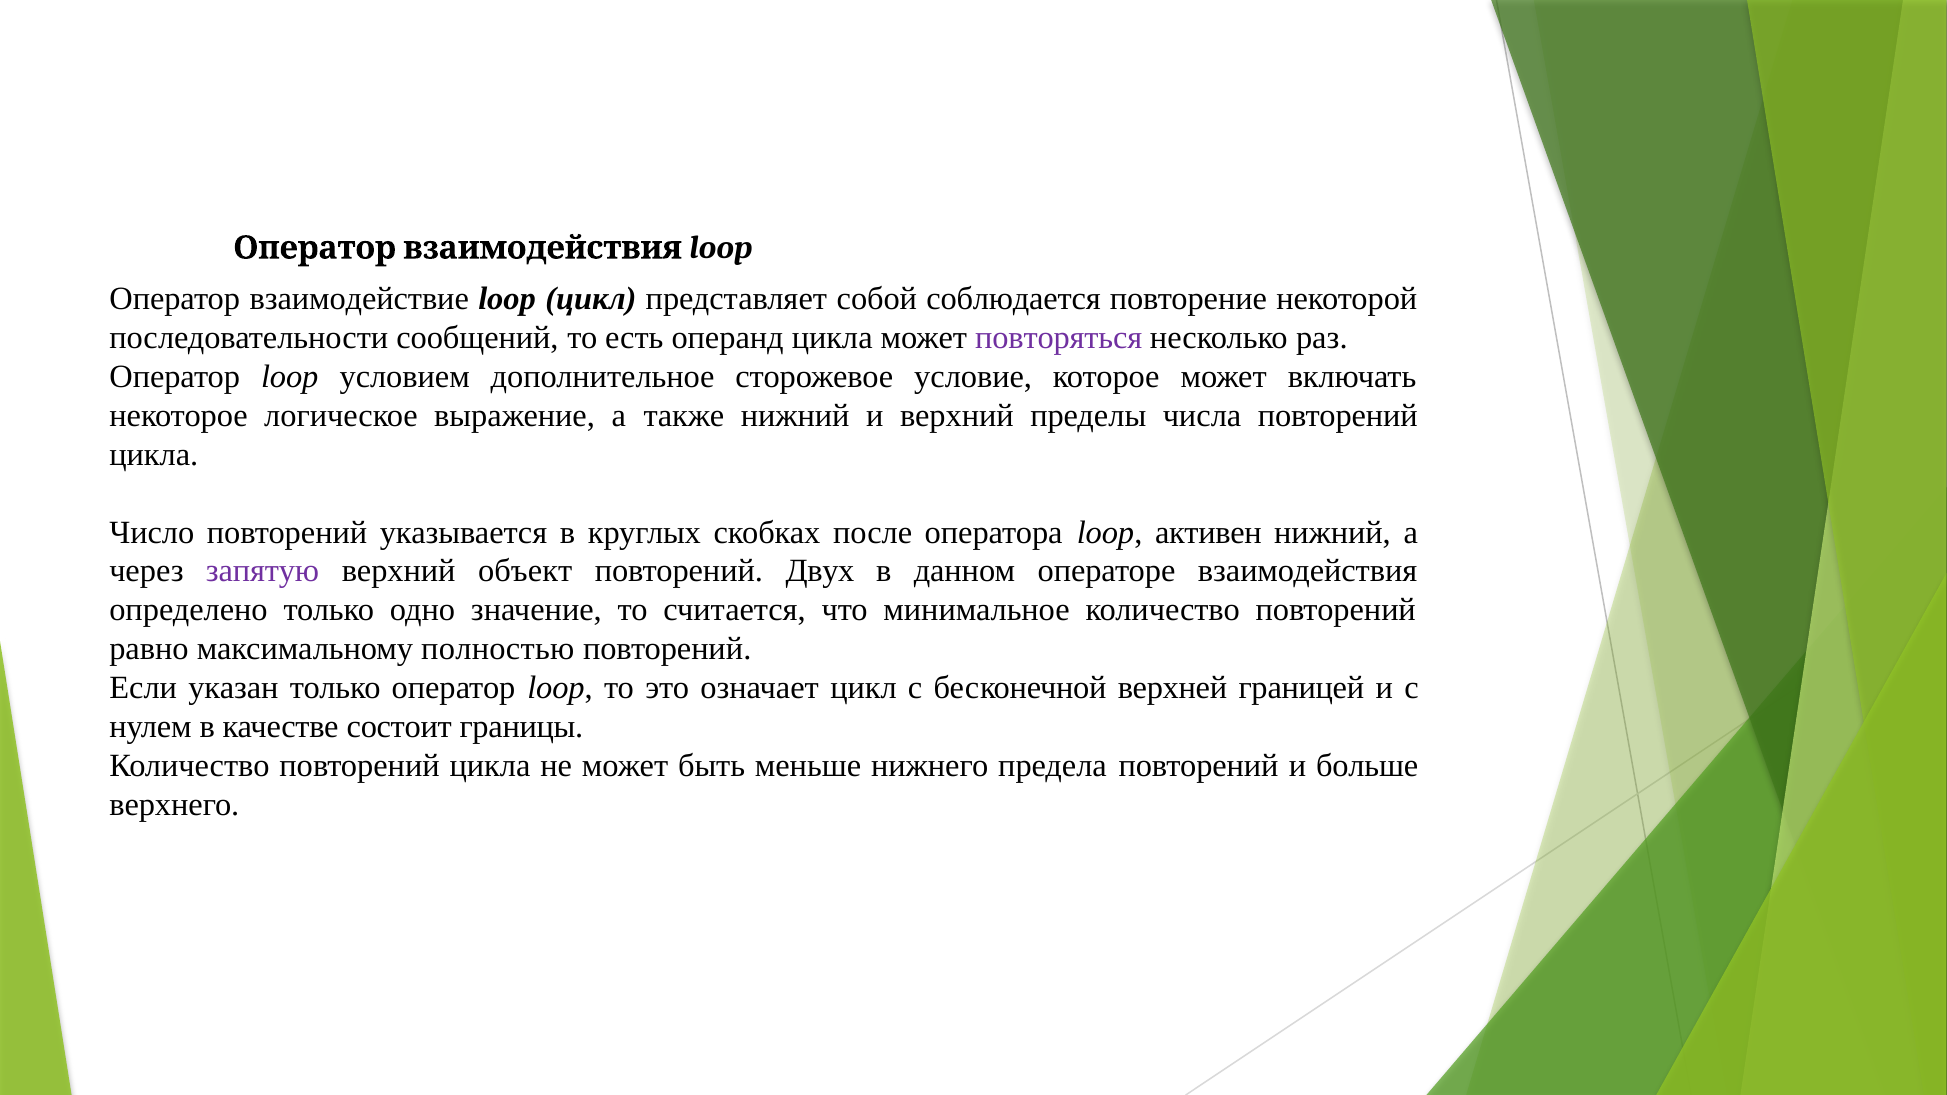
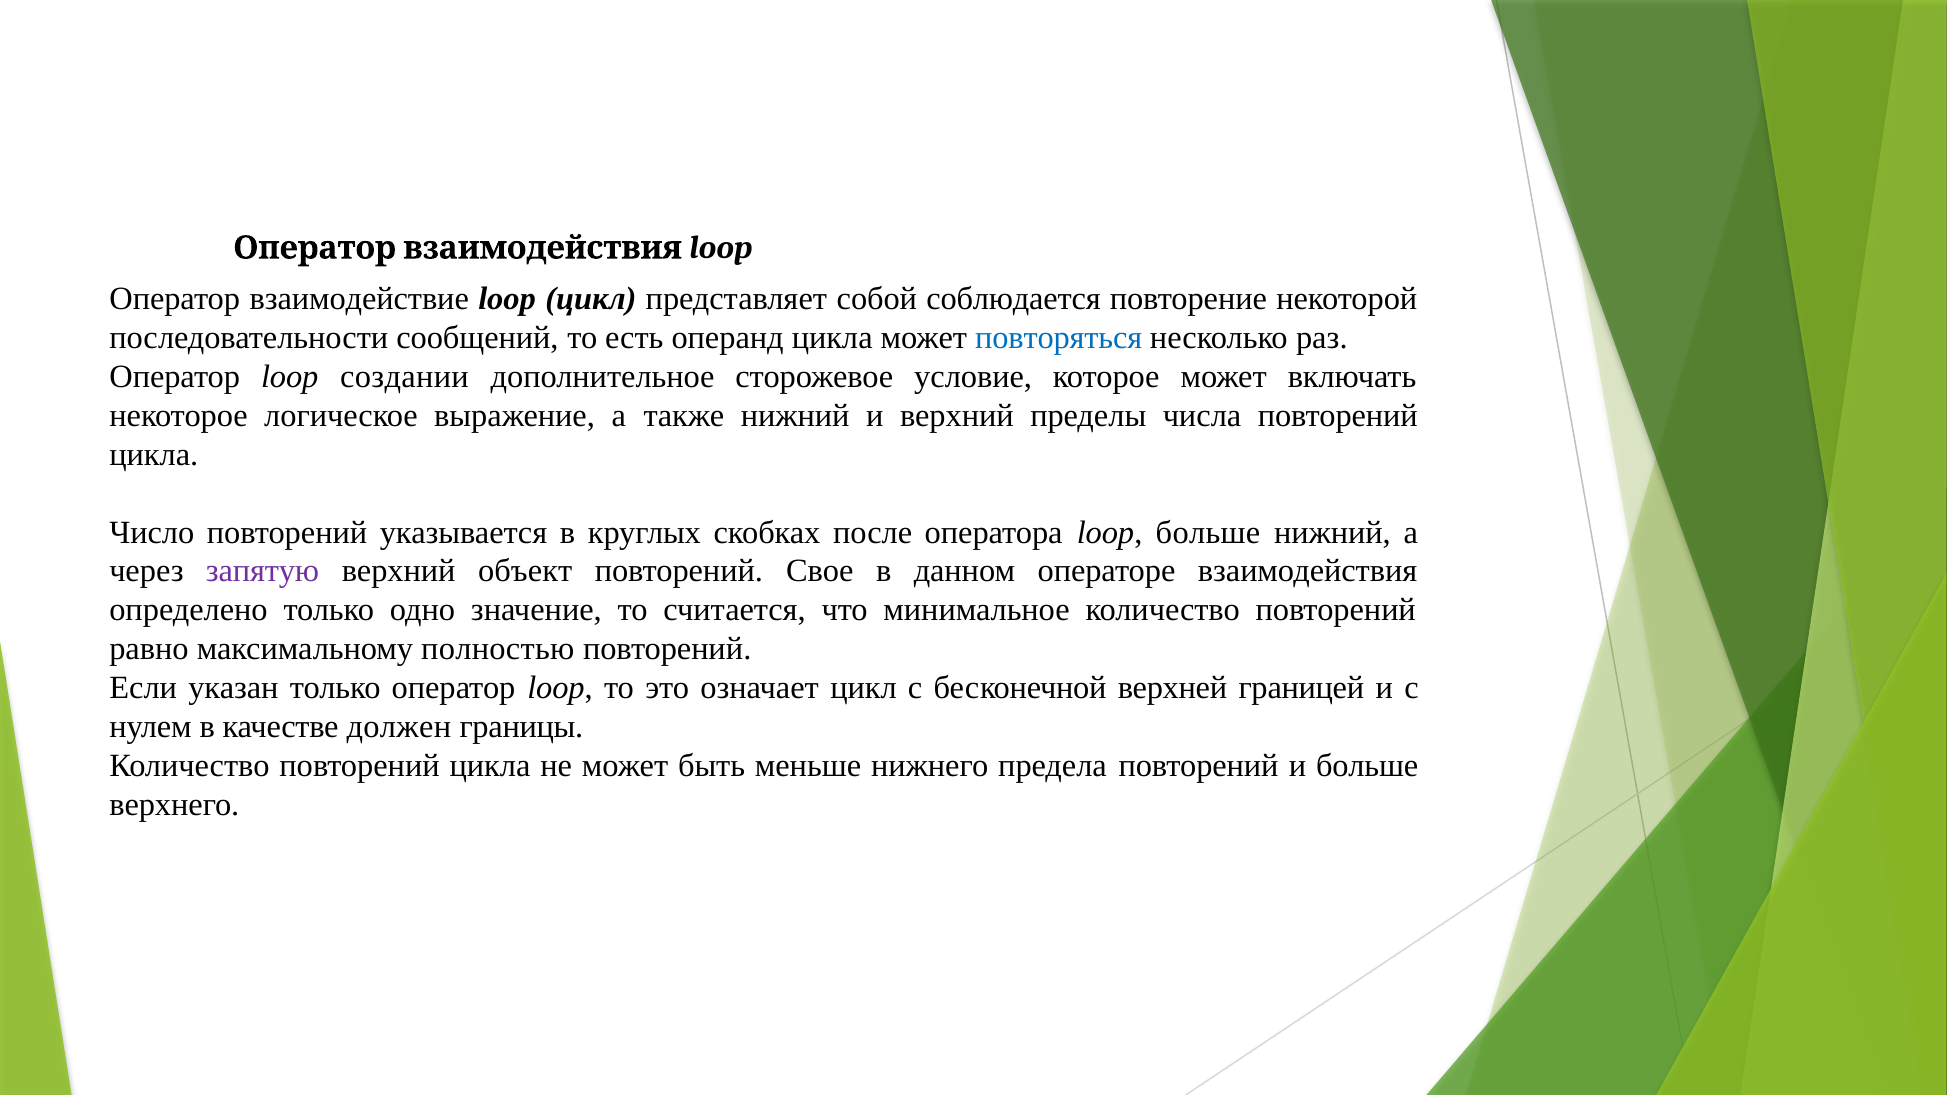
повторяться colour: purple -> blue
условием: условием -> создании
loop активен: активен -> больше
Двух: Двух -> Свое
состоит: состоит -> должен
